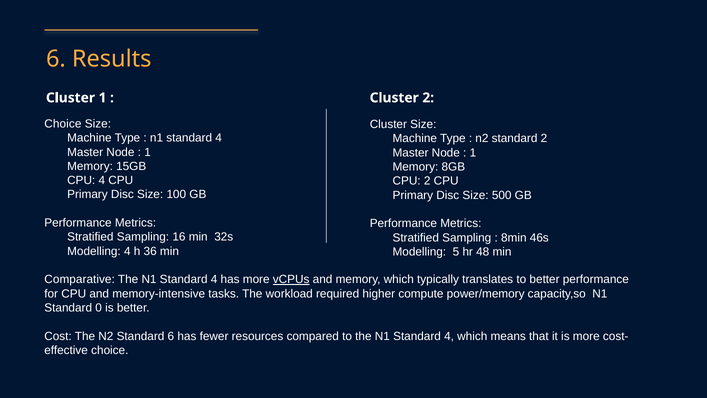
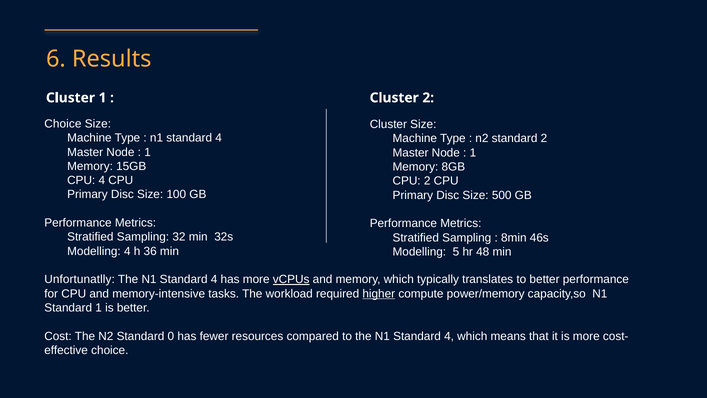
16: 16 -> 32
Comparative: Comparative -> Unfortunatlly
higher underline: none -> present
Standard 0: 0 -> 1
Standard 6: 6 -> 0
